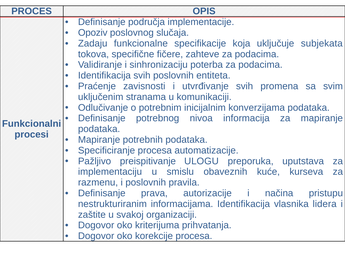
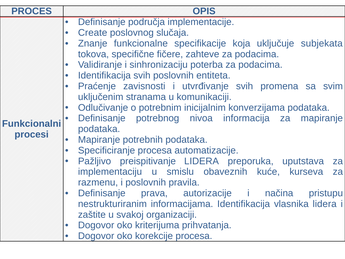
Opoziv: Opoziv -> Create
Zadaju: Zadaju -> Znanje
preispitivanje ULOGU: ULOGU -> LIDERA
